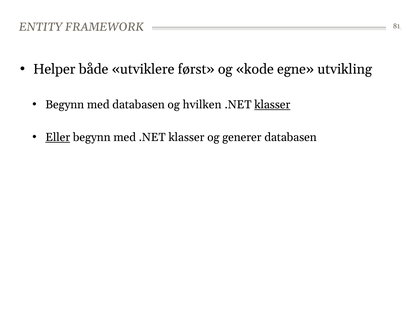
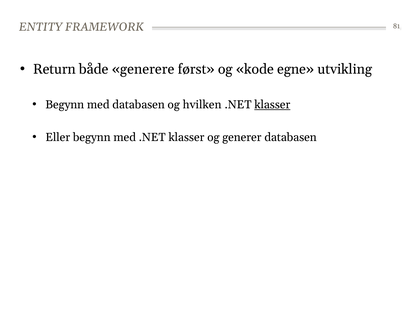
Helper: Helper -> Return
utviklere: utviklere -> generere
Eller underline: present -> none
